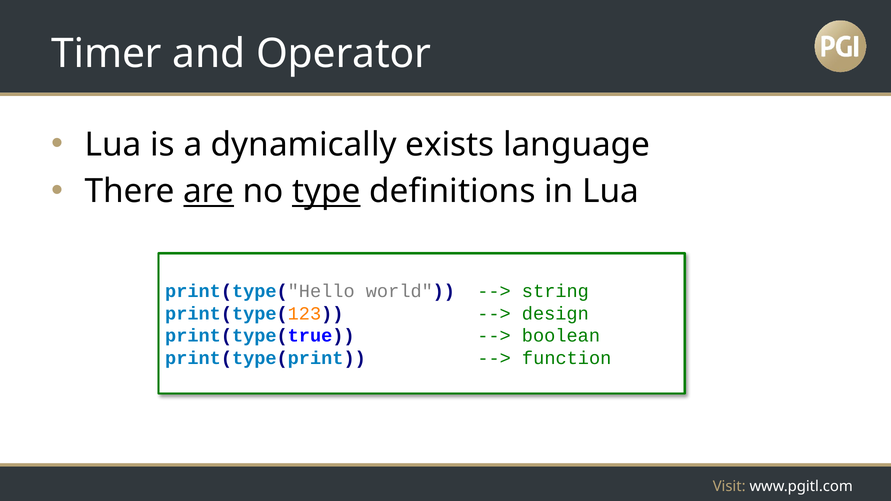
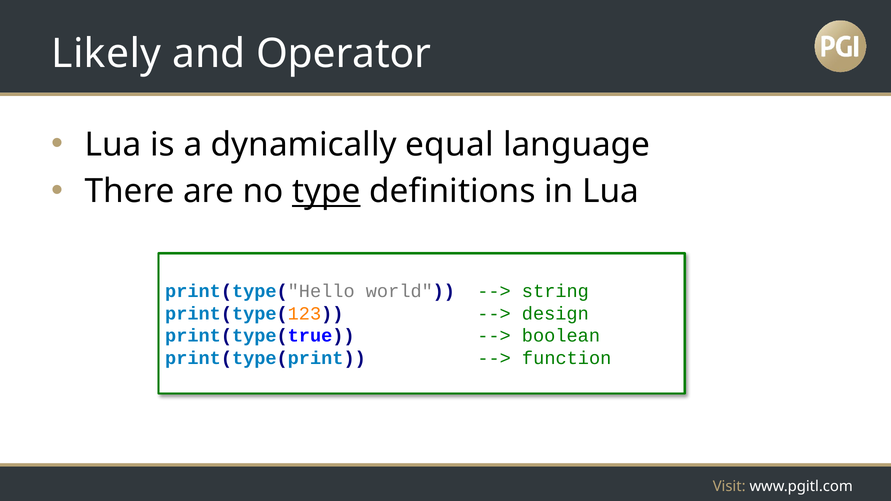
Timer: Timer -> Likely
exists: exists -> equal
are underline: present -> none
